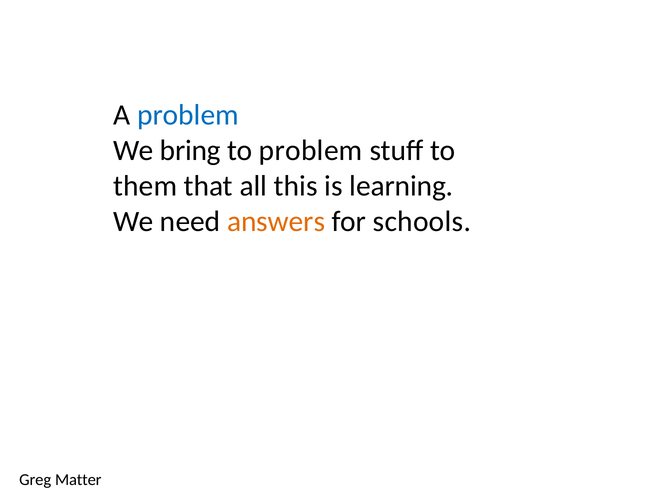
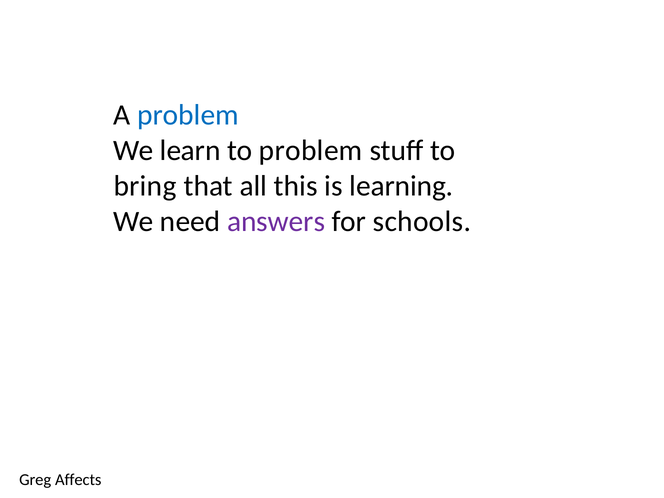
bring: bring -> learn
them: them -> bring
answers colour: orange -> purple
Matter: Matter -> Affects
